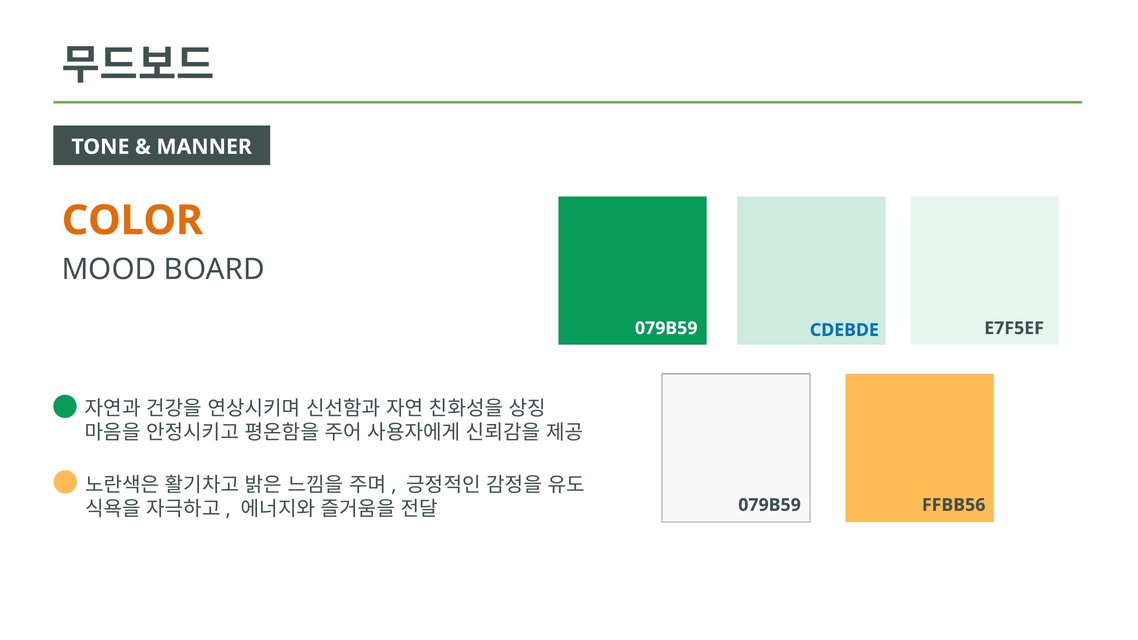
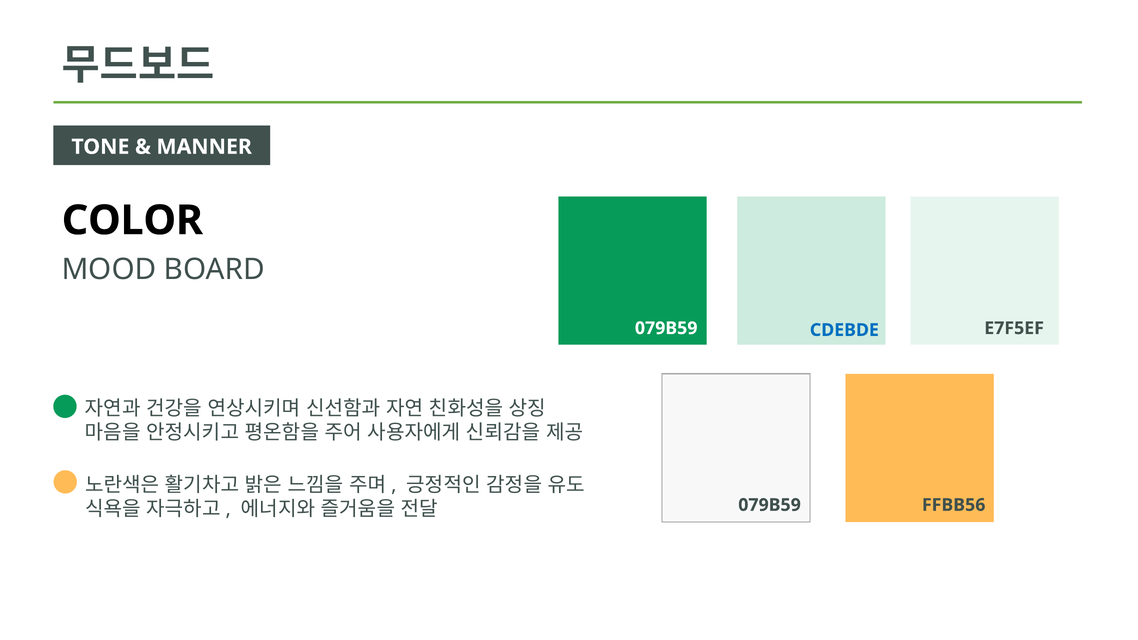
COLOR colour: orange -> black
